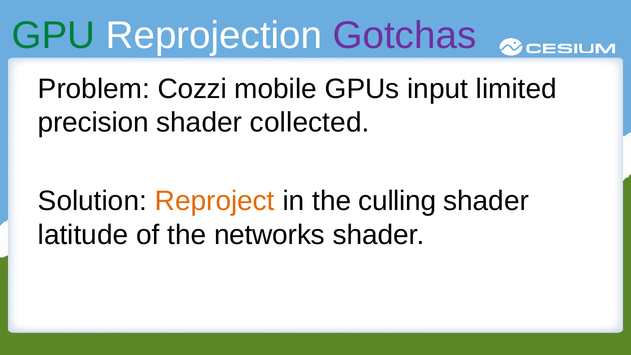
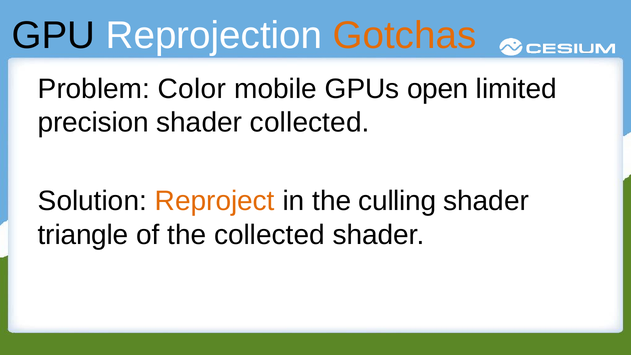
GPU colour: green -> black
Gotchas colour: purple -> orange
Cozzi: Cozzi -> Color
input: input -> open
latitude: latitude -> triangle
the networks: networks -> collected
